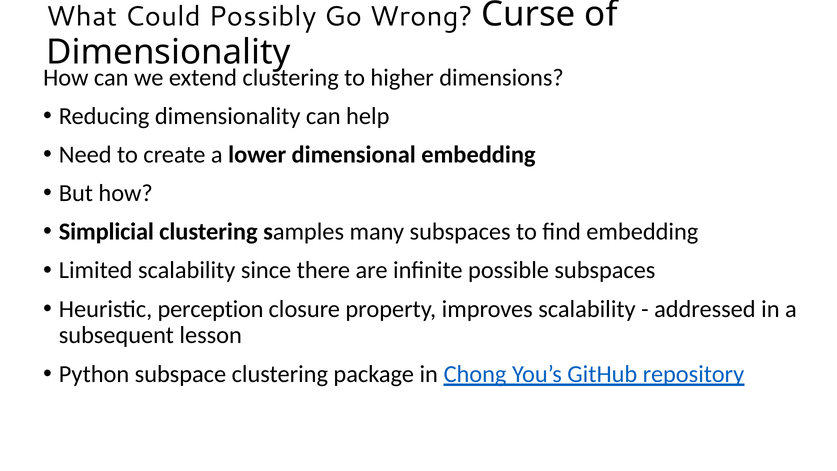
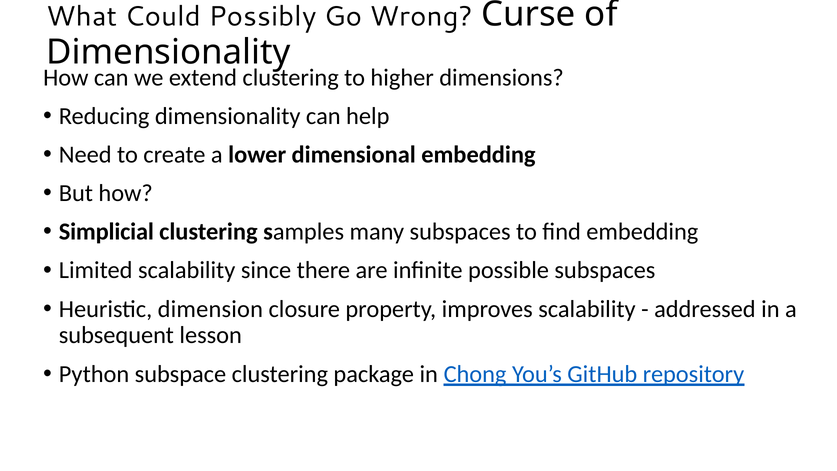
perception: perception -> dimension
